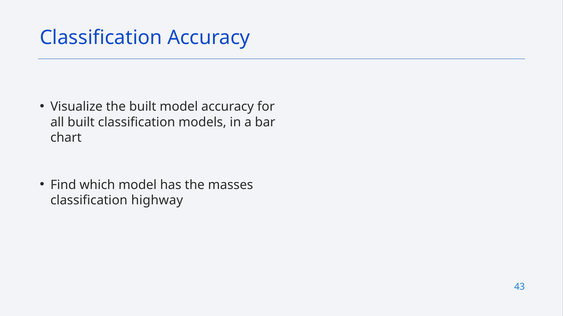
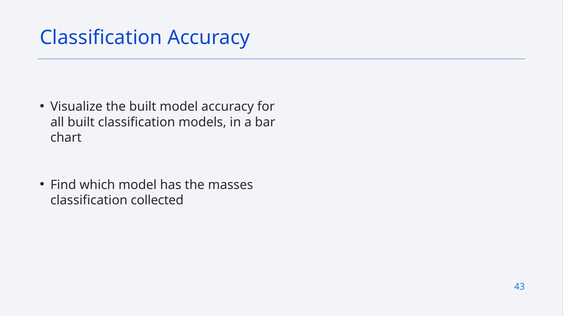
highway: highway -> collected
